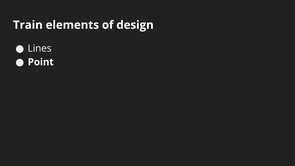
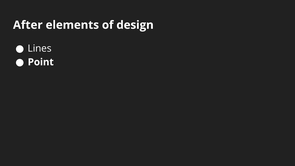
Train: Train -> After
